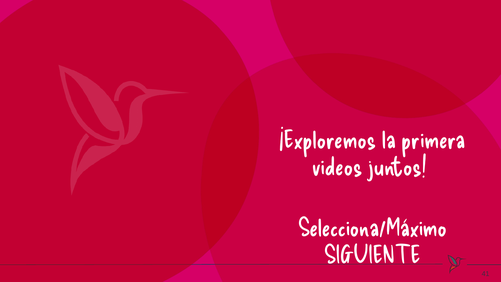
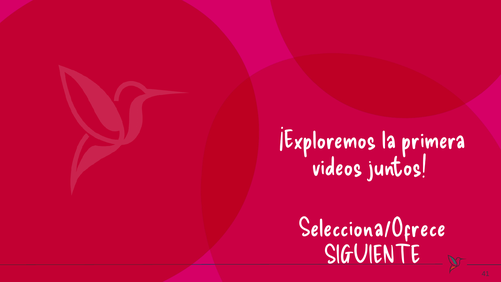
Selecciona/Máximo: Selecciona/Máximo -> Selecciona/Ofrece
